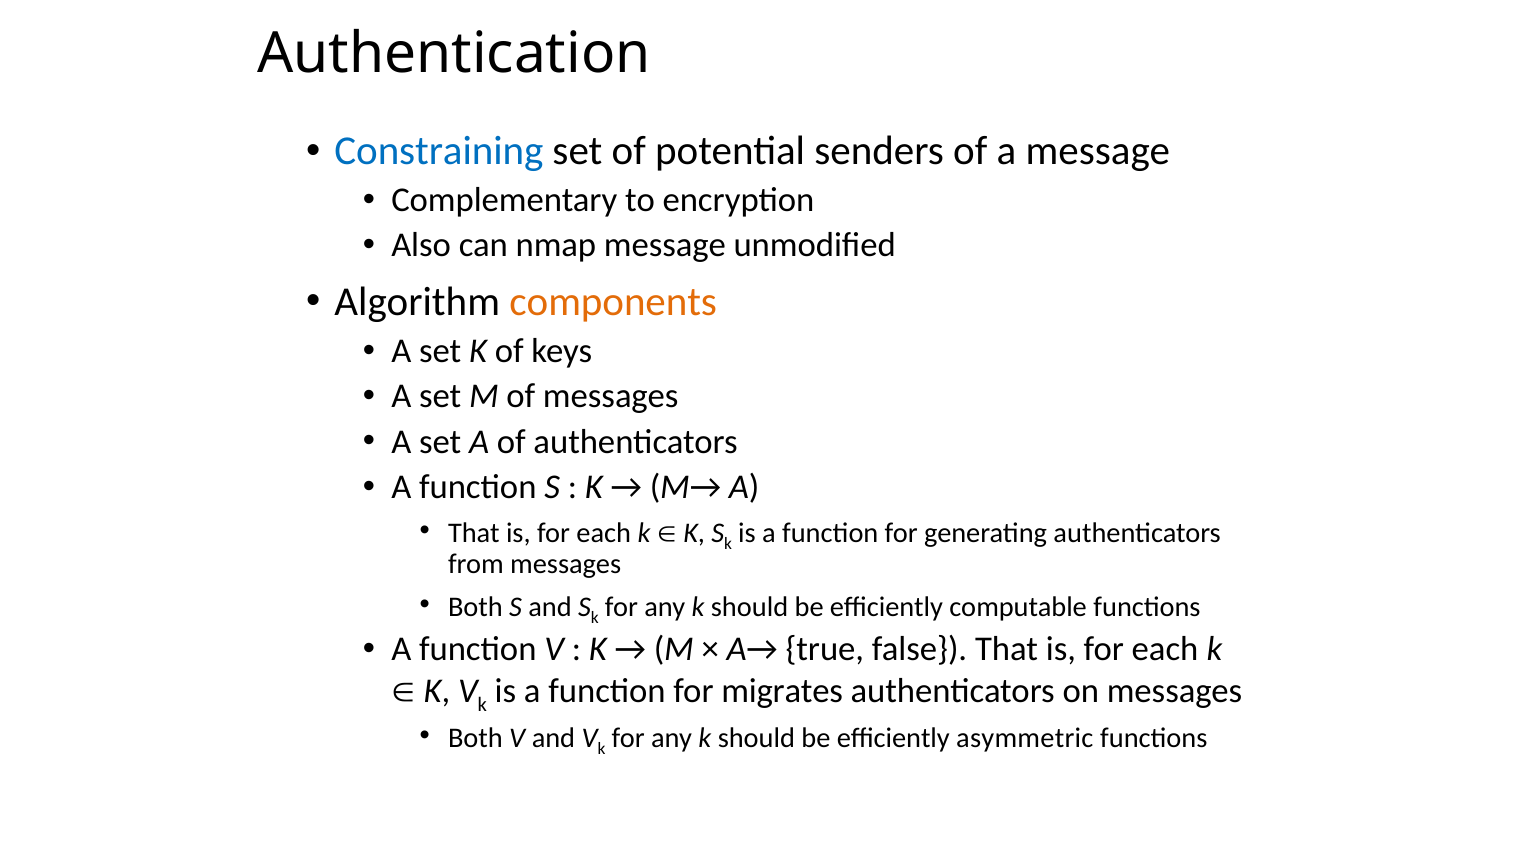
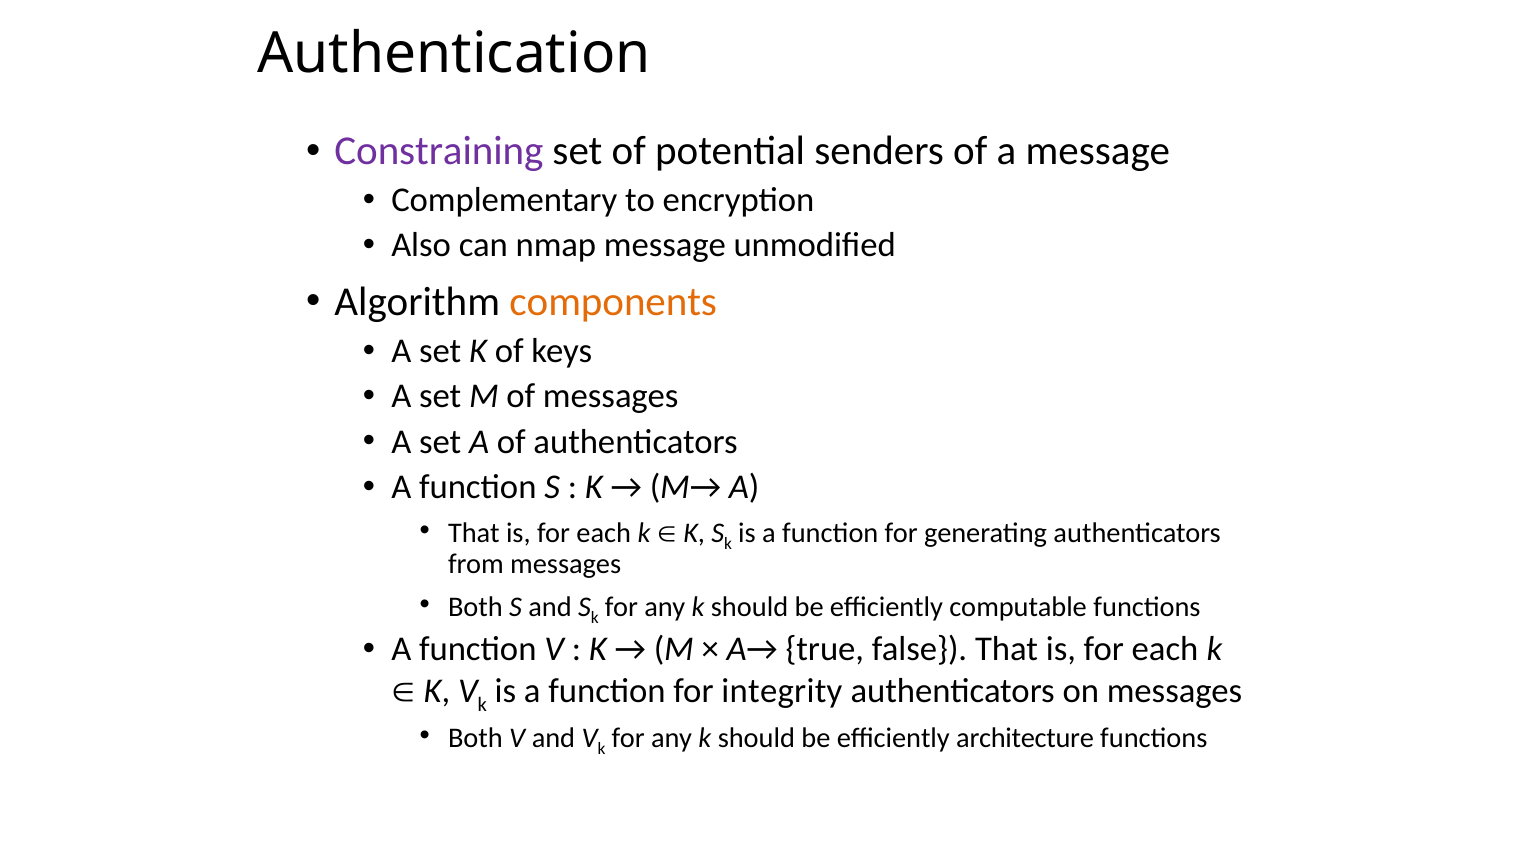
Constraining colour: blue -> purple
migrates: migrates -> integrity
asymmetric: asymmetric -> architecture
